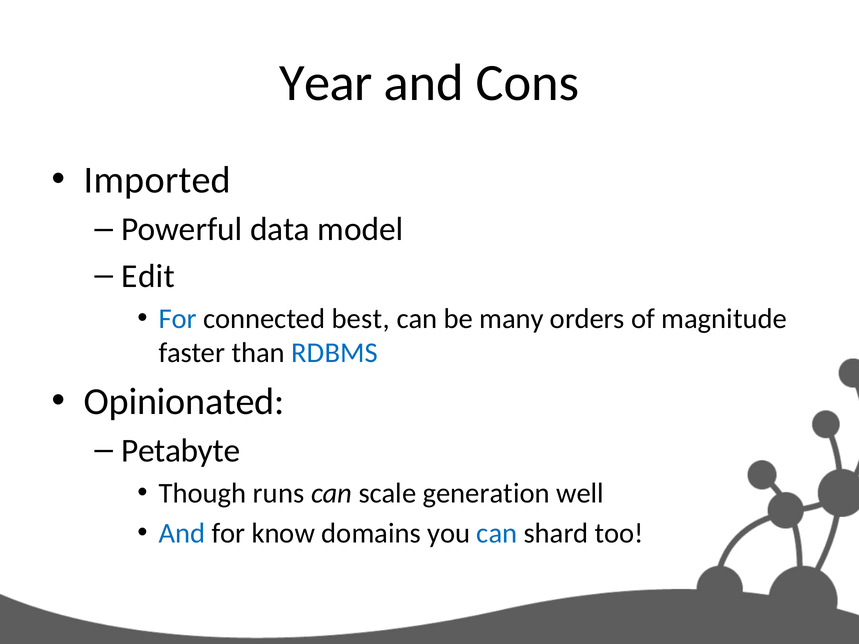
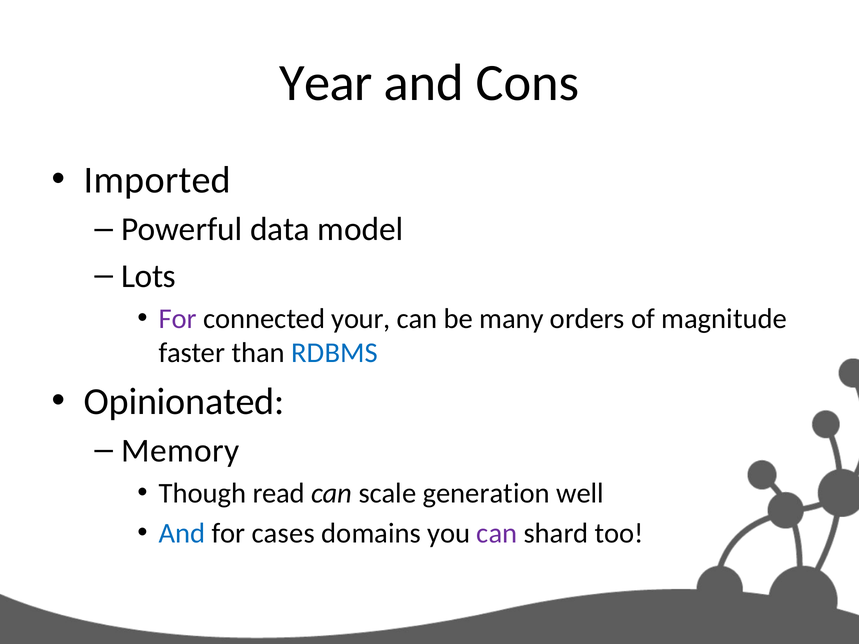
Edit: Edit -> Lots
For at (178, 319) colour: blue -> purple
best: best -> your
Petabyte: Petabyte -> Memory
runs: runs -> read
know: know -> cases
can at (497, 534) colour: blue -> purple
